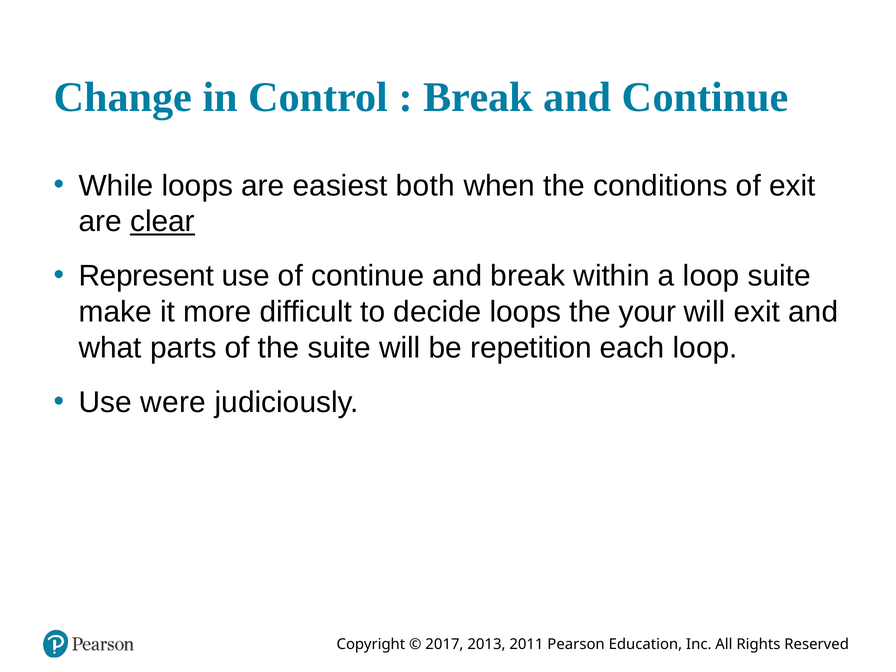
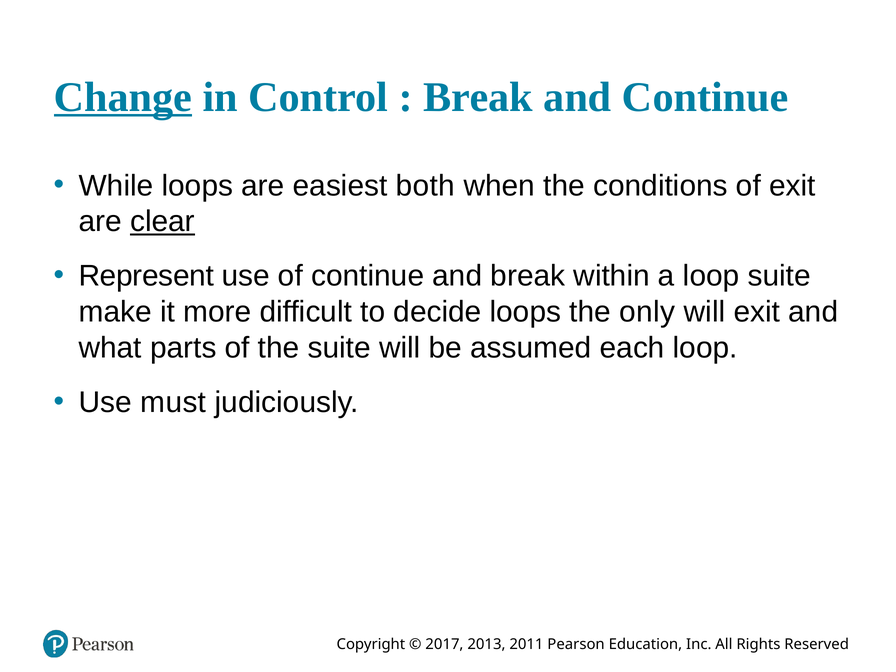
Change underline: none -> present
your: your -> only
repetition: repetition -> assumed
were: were -> must
